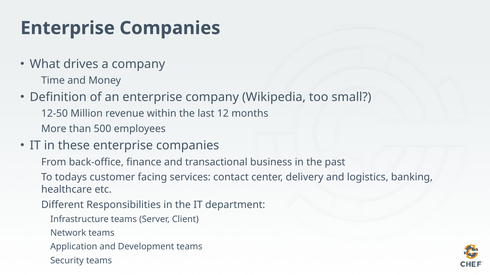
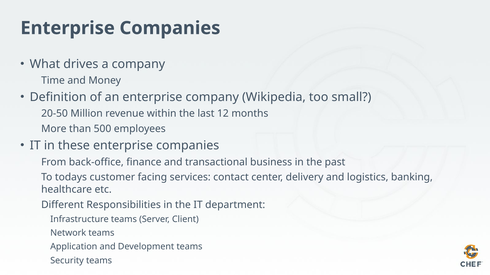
12-50: 12-50 -> 20-50
